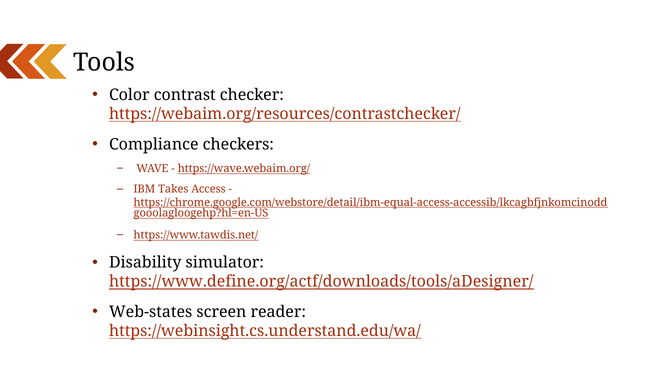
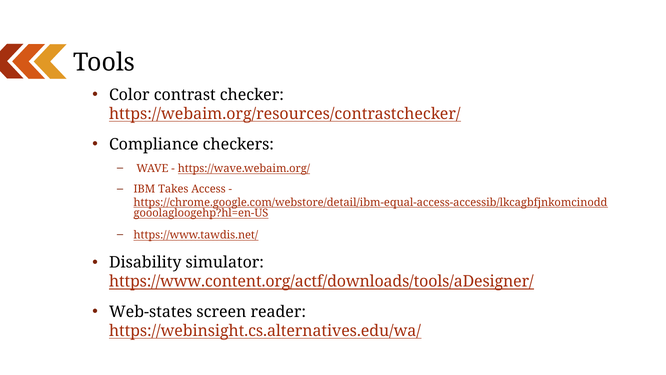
https://www.define.org/actf/downloads/tools/aDesigner/: https://www.define.org/actf/downloads/tools/aDesigner/ -> https://www.content.org/actf/downloads/tools/aDesigner/
https://webinsight.cs.understand.edu/wa/: https://webinsight.cs.understand.edu/wa/ -> https://webinsight.cs.alternatives.edu/wa/
